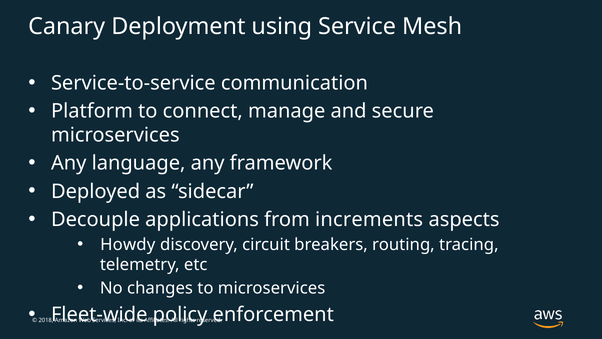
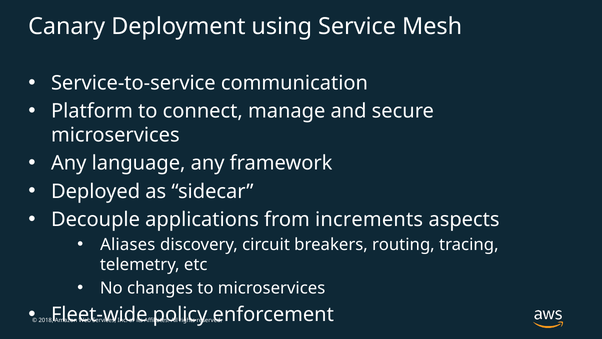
Howdy: Howdy -> Aliases
